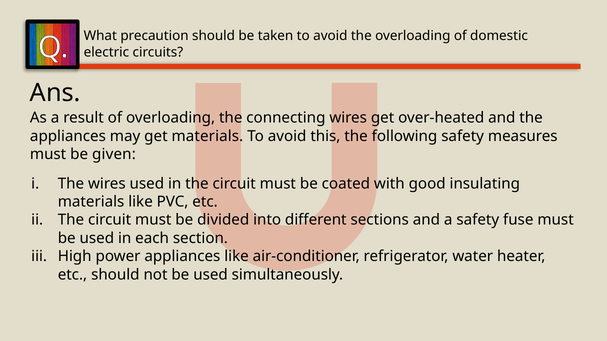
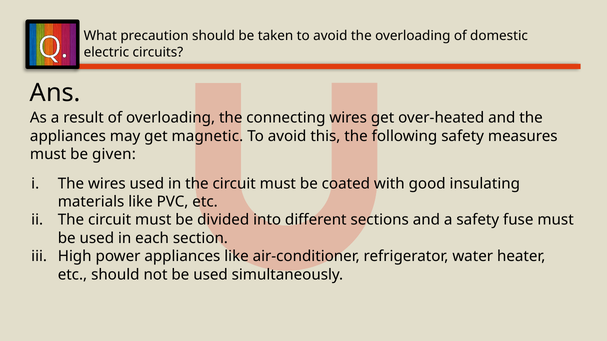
get materials: materials -> magnetic
